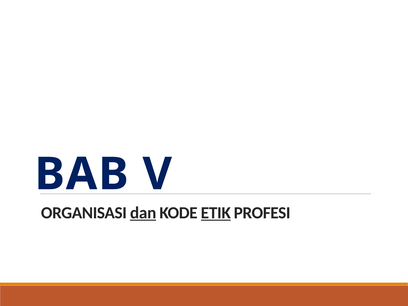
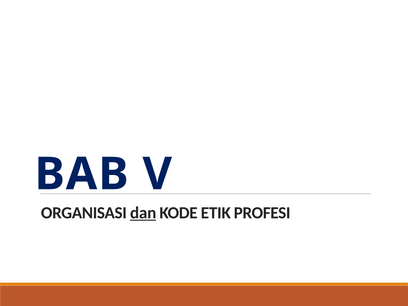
ETIK underline: present -> none
